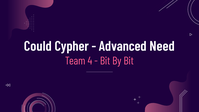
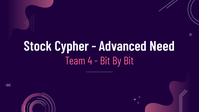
Could: Could -> Stock
